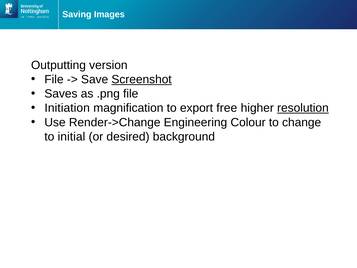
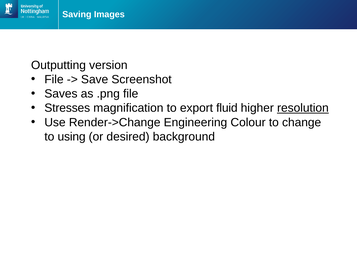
Screenshot underline: present -> none
Initiation: Initiation -> Stresses
free: free -> fluid
initial: initial -> using
